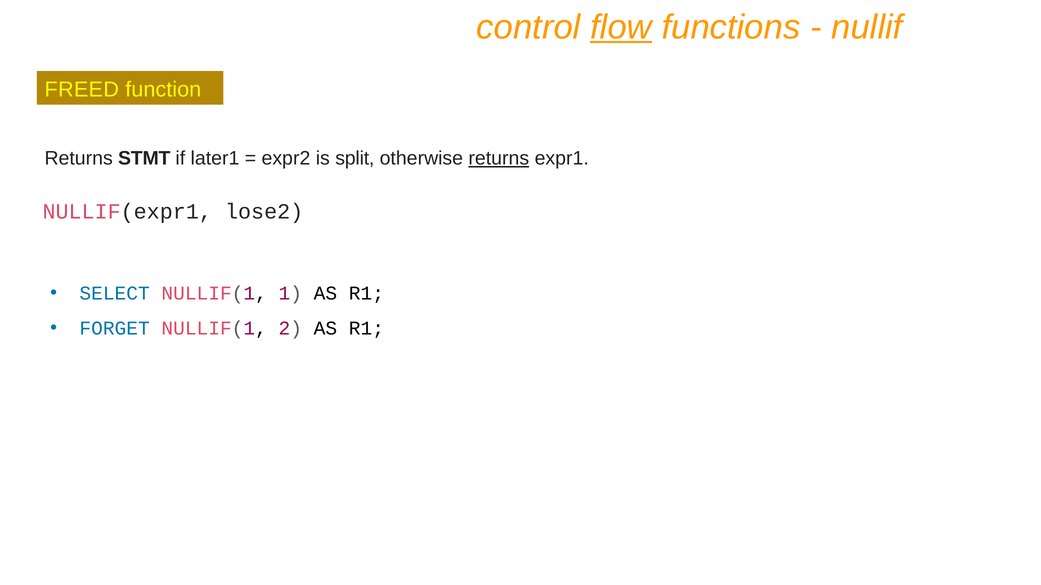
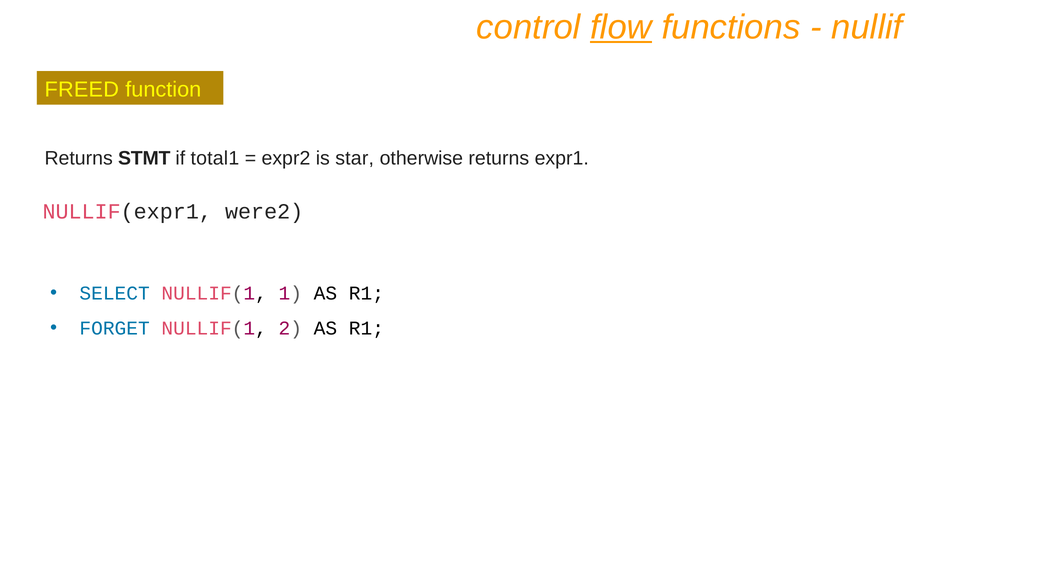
later1: later1 -> total1
split: split -> star
returns at (499, 159) underline: present -> none
lose2: lose2 -> were2
